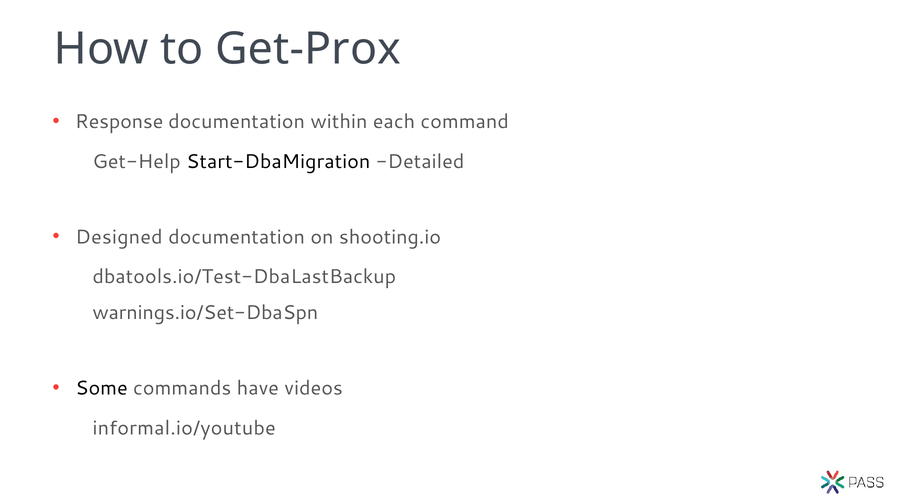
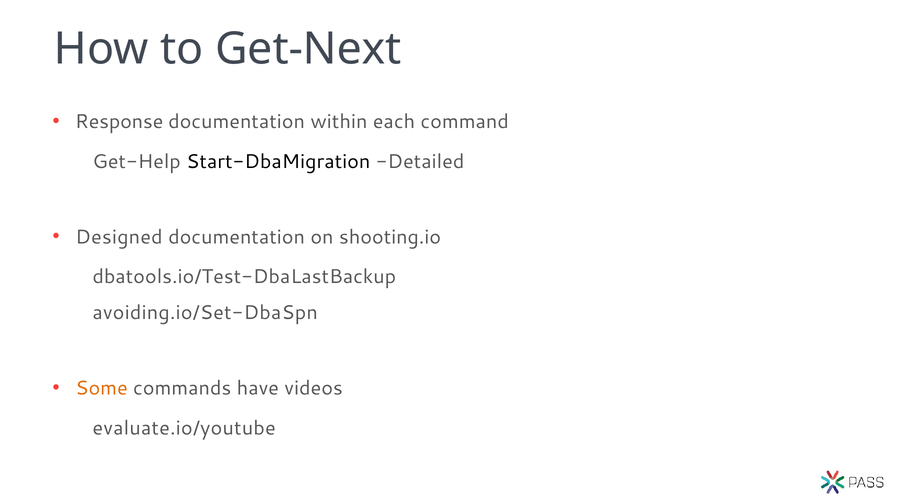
Get-Prox: Get-Prox -> Get-Next
warnings.io/Set-DbaSpn: warnings.io/Set-DbaSpn -> avoiding.io/Set-DbaSpn
Some colour: black -> orange
informal.io/youtube: informal.io/youtube -> evaluate.io/youtube
